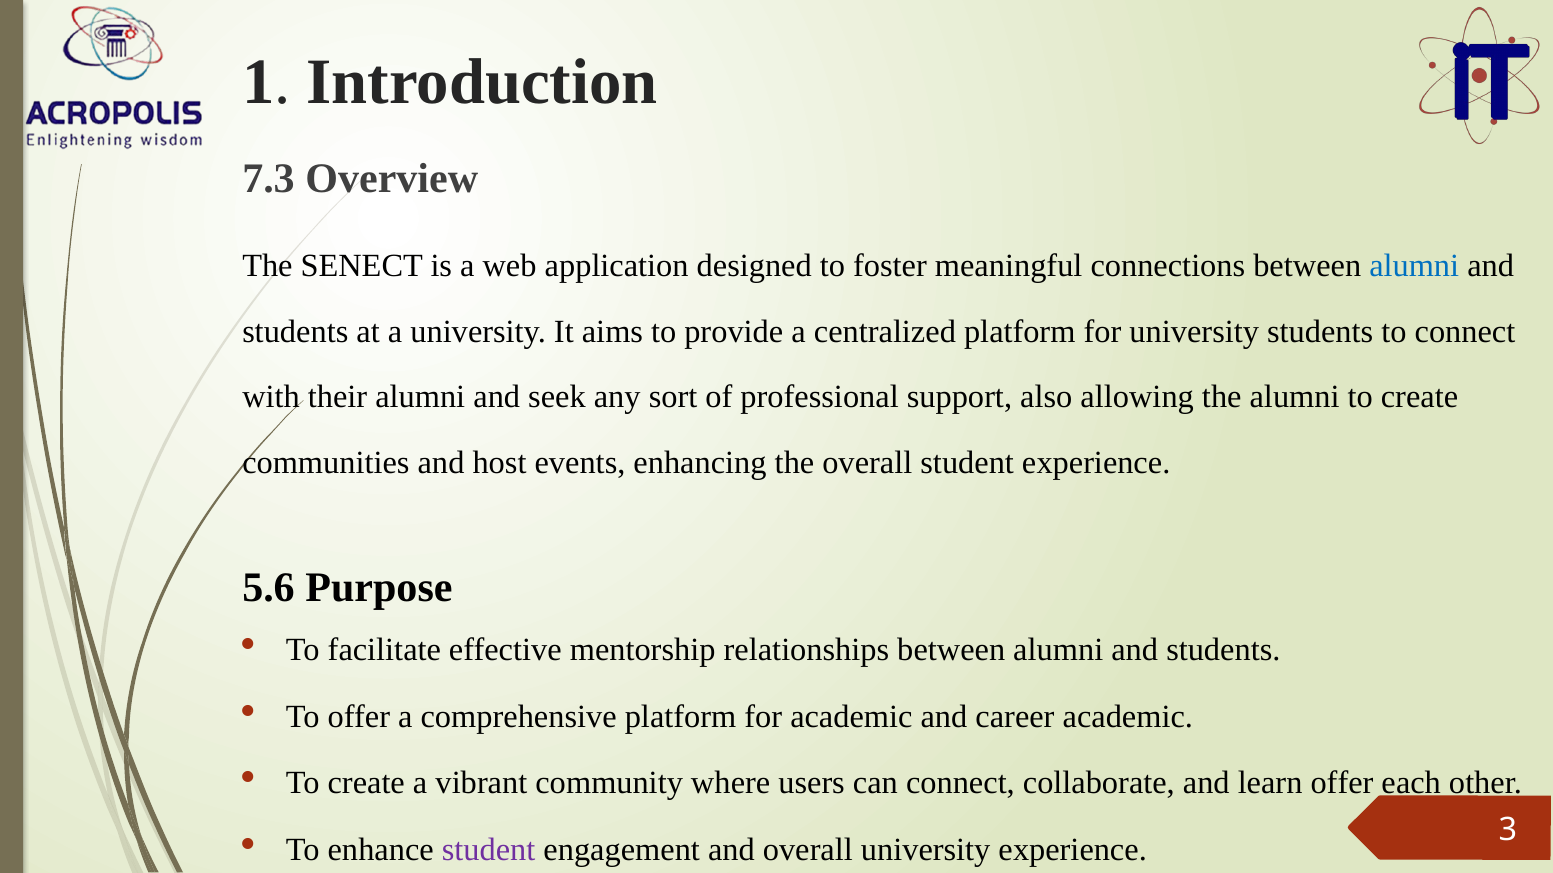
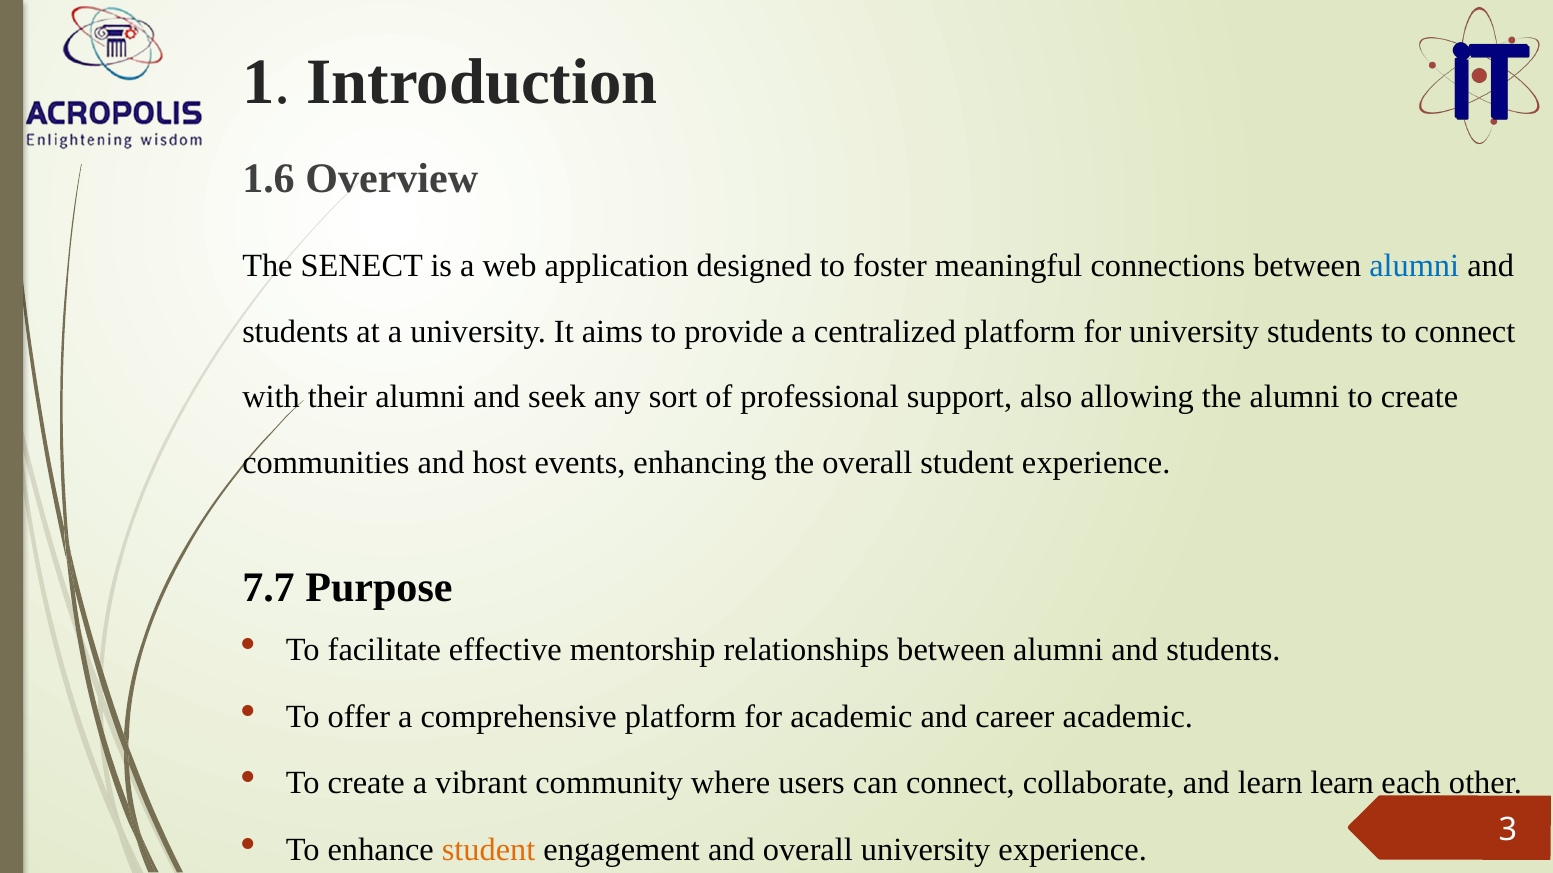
7.3: 7.3 -> 1.6
5.6: 5.6 -> 7.7
learn offer: offer -> learn
student at (489, 850) colour: purple -> orange
